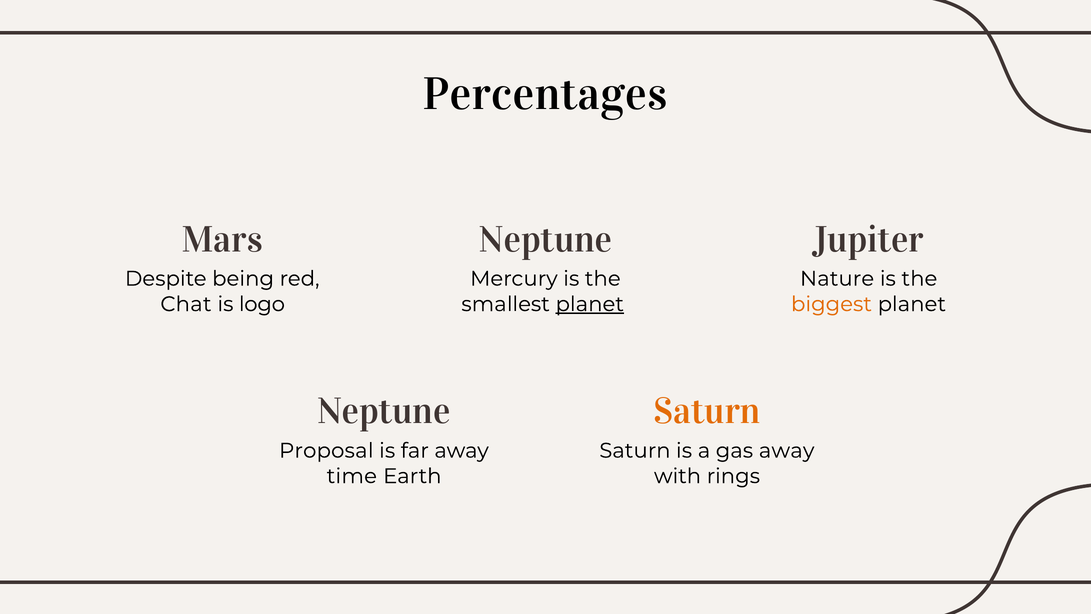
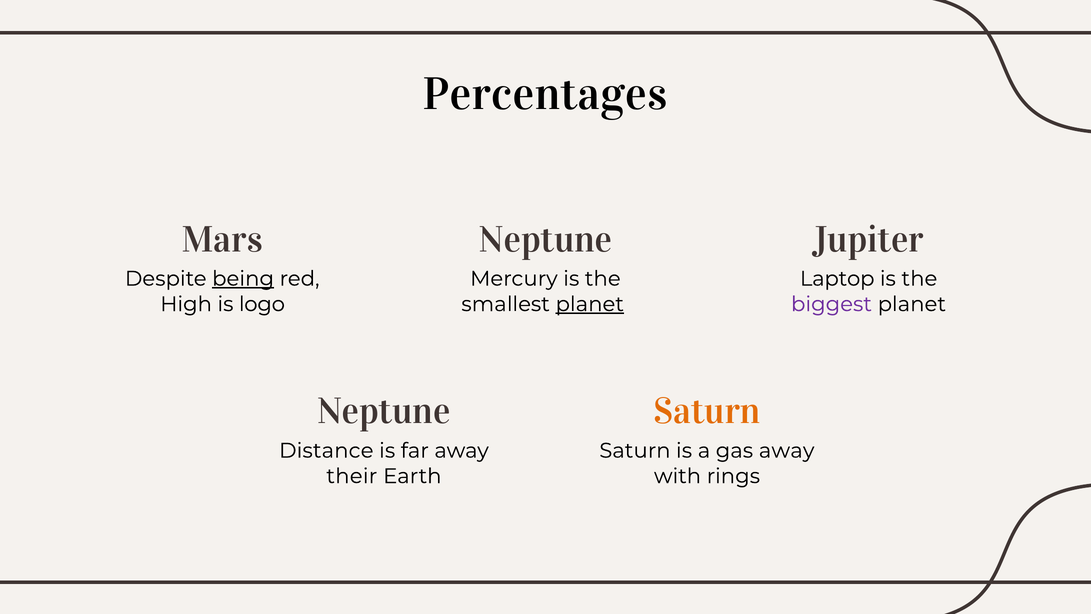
being underline: none -> present
Nature: Nature -> Laptop
Chat: Chat -> High
biggest colour: orange -> purple
Proposal: Proposal -> Distance
time: time -> their
